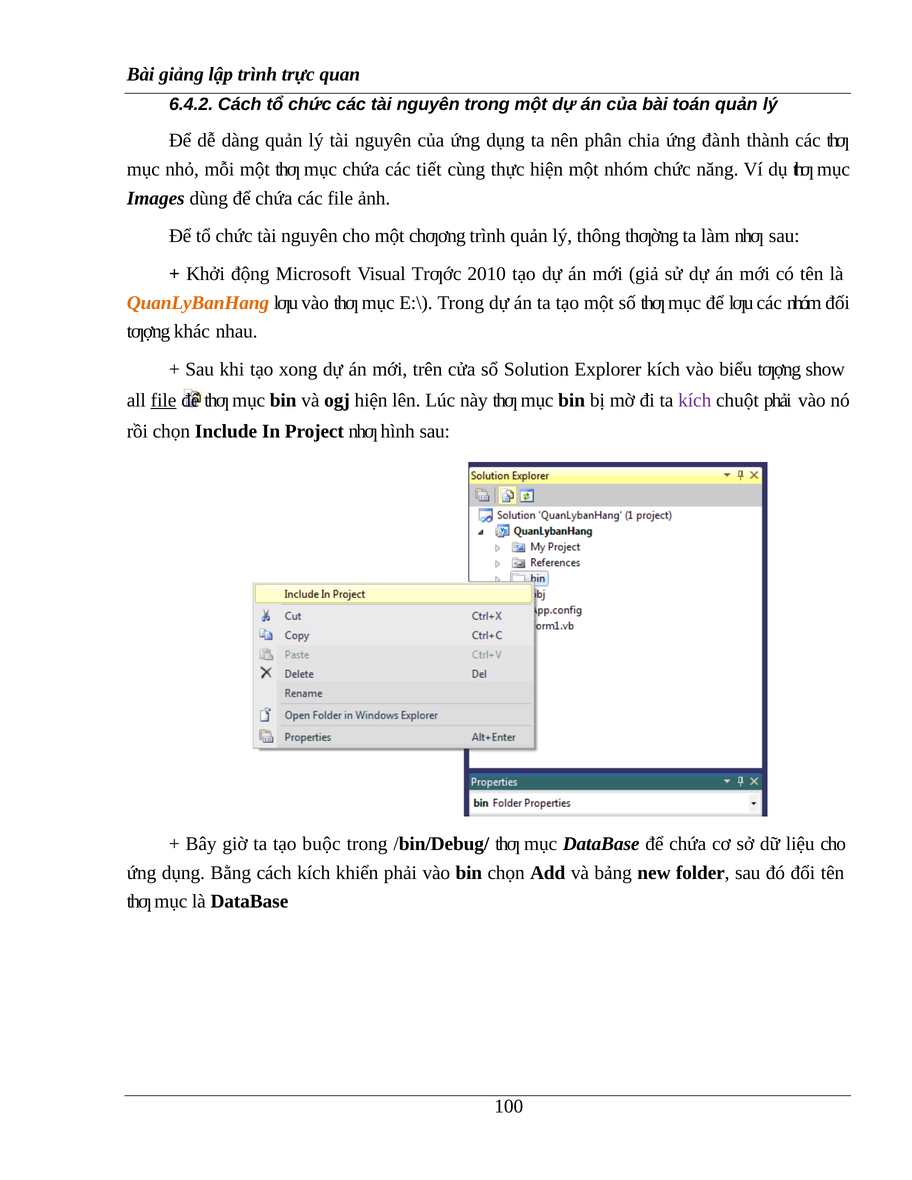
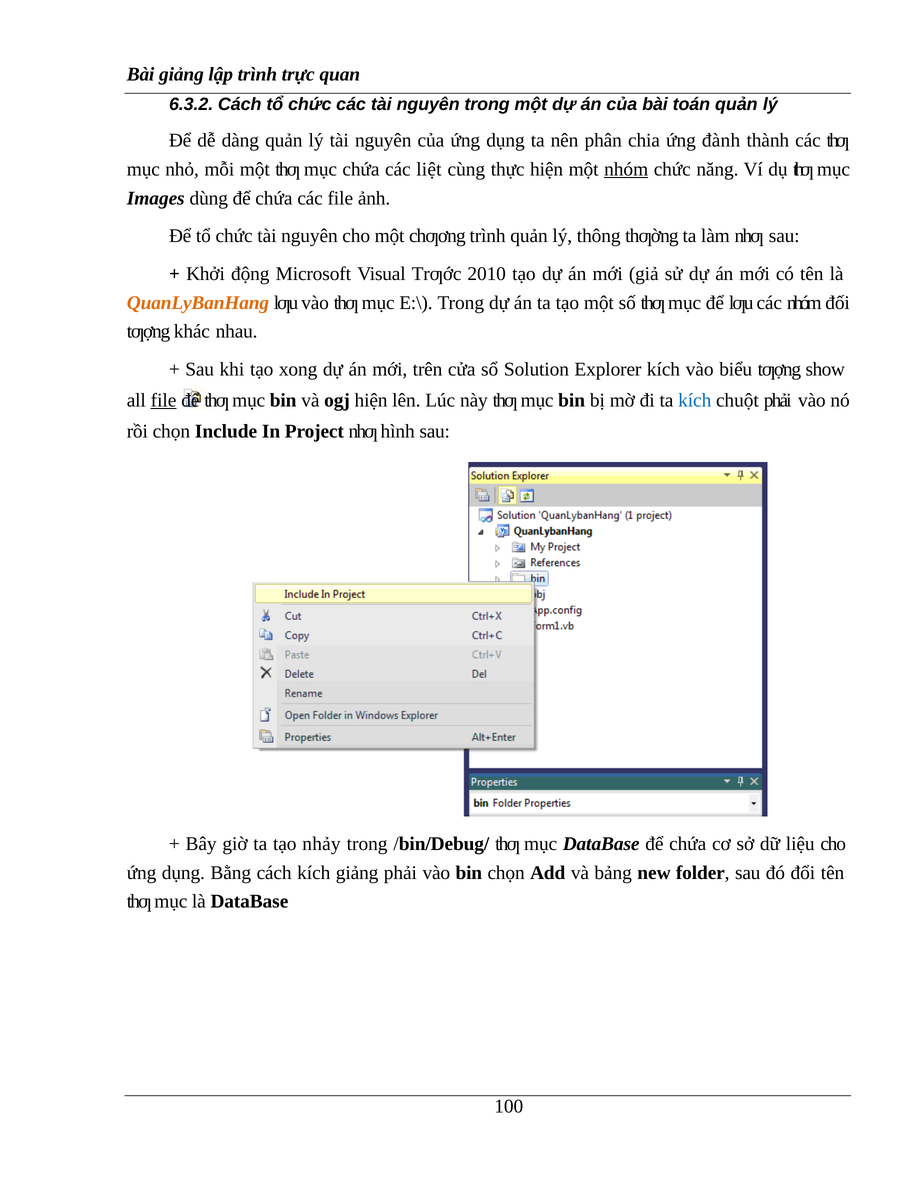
6.4.2: 6.4.2 -> 6.3.2
tiết: tiết -> liệt
nhóm at (626, 169) underline: none -> present
kích at (695, 400) colour: purple -> blue
buộc: buộc -> nhảy
kích khiển: khiển -> giảng
